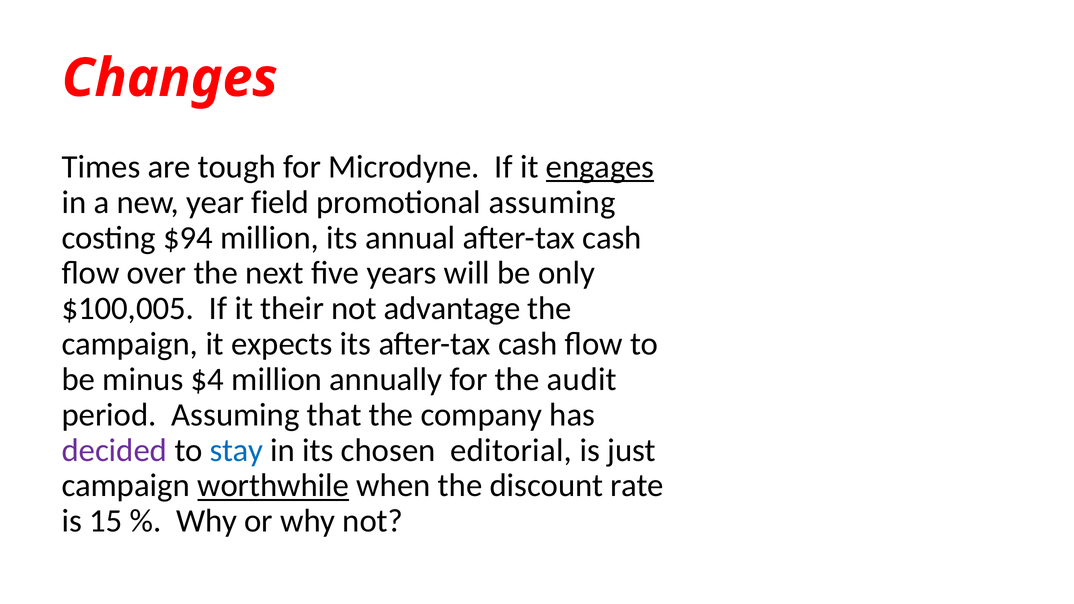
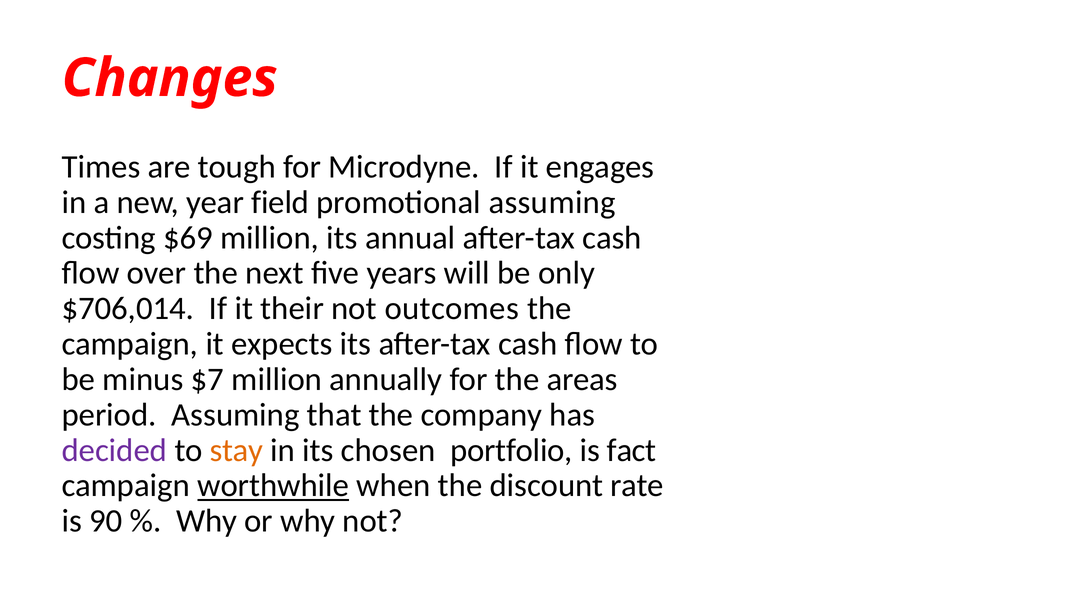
engages underline: present -> none
$94: $94 -> $69
$100,005: $100,005 -> $706,014
advantage: advantage -> outcomes
$4: $4 -> $7
audit: audit -> areas
stay colour: blue -> orange
editorial: editorial -> portfolio
just: just -> fact
15: 15 -> 90
